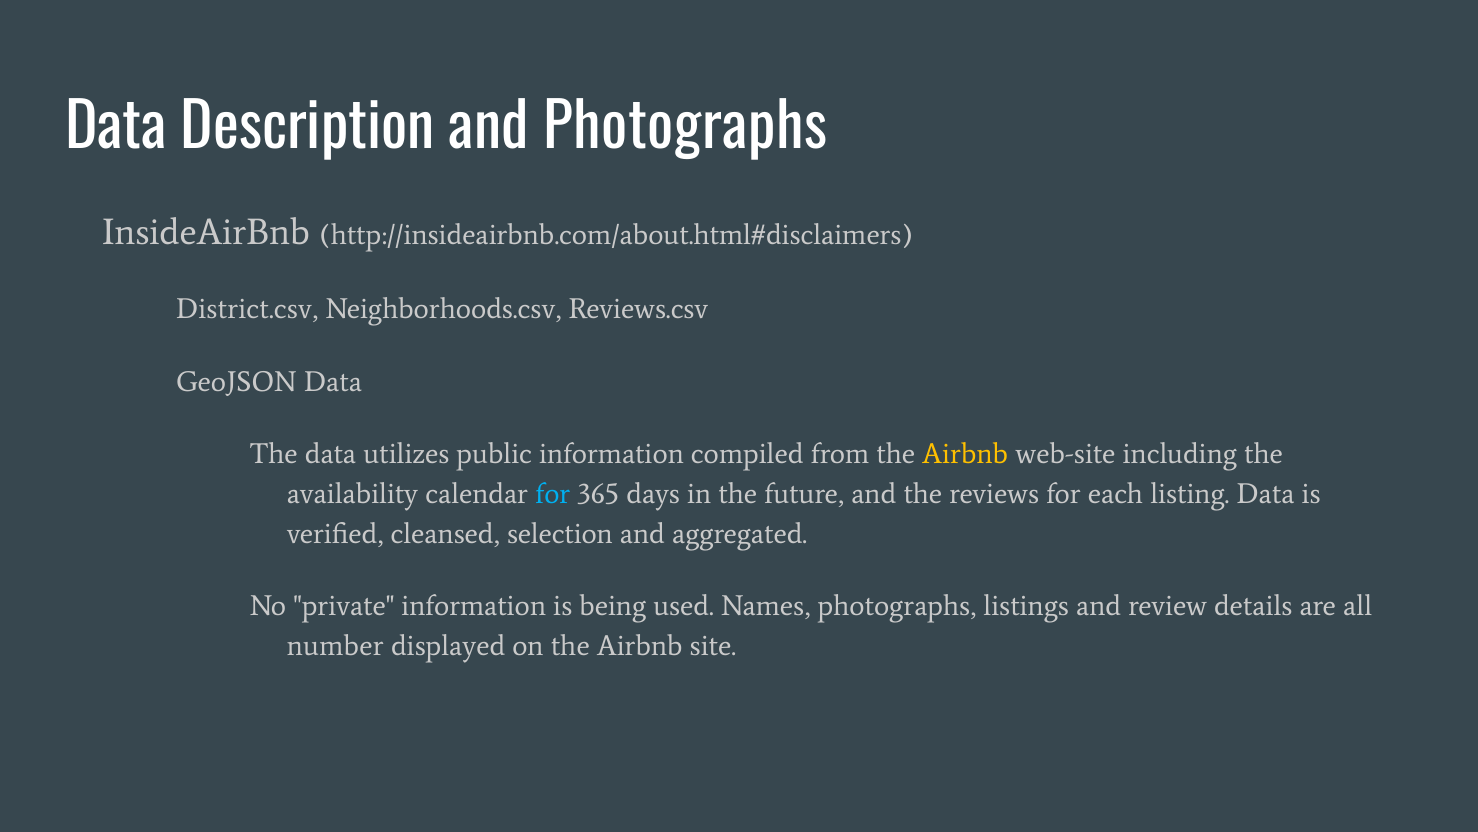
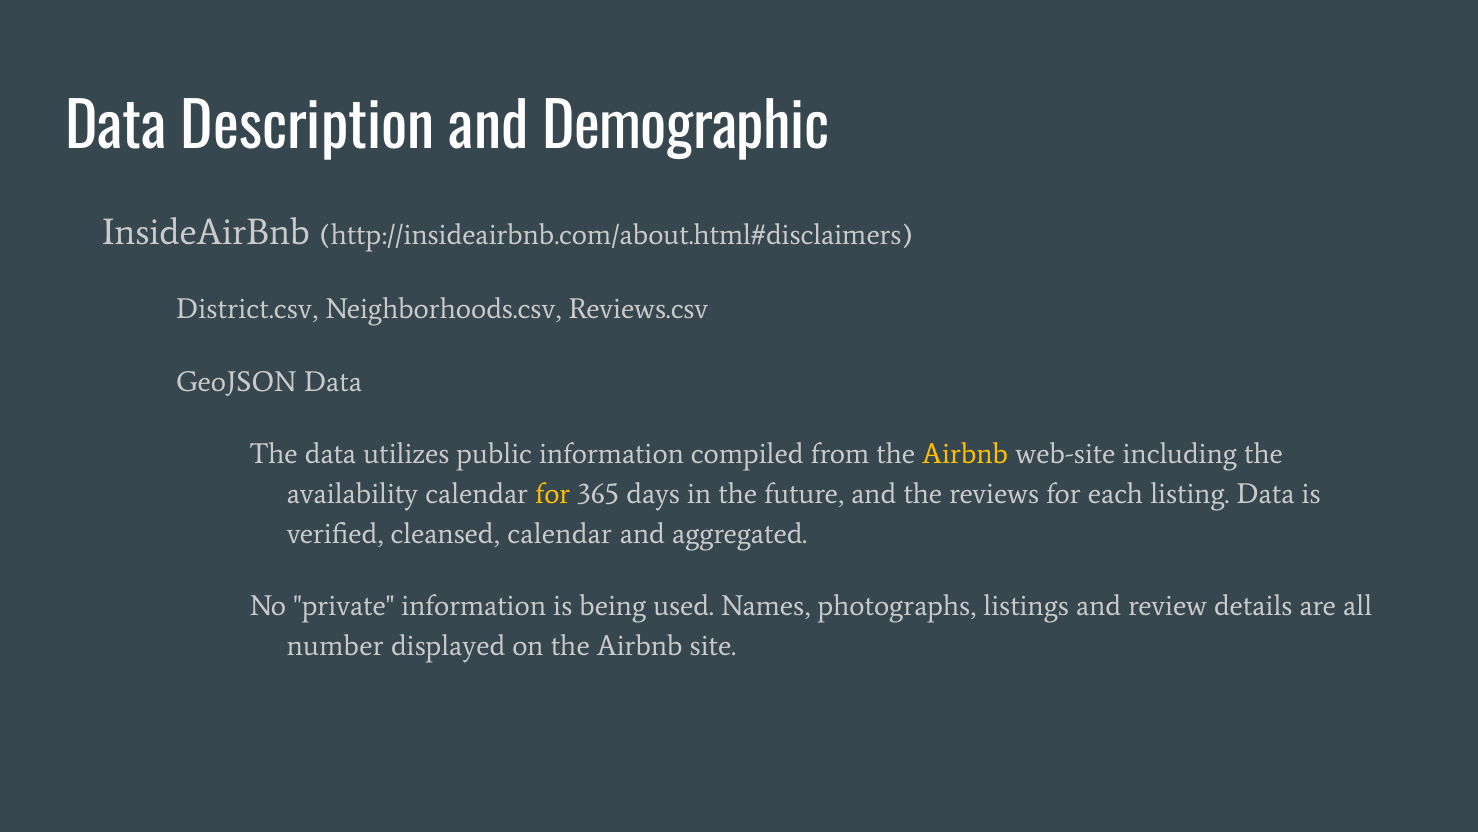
and Photographs: Photographs -> Demographic
for at (553, 494) colour: light blue -> yellow
cleansed selection: selection -> calendar
